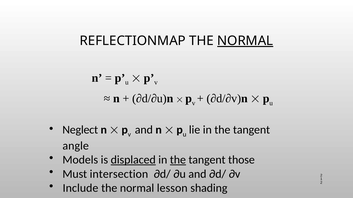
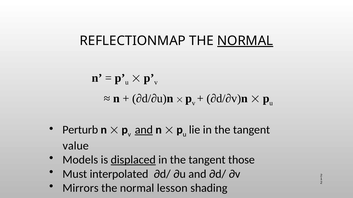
Neglect: Neglect -> Perturb
and at (144, 130) underline: none -> present
angle: angle -> value
the at (178, 160) underline: present -> none
intersection: intersection -> interpolated
Include: Include -> Mirrors
